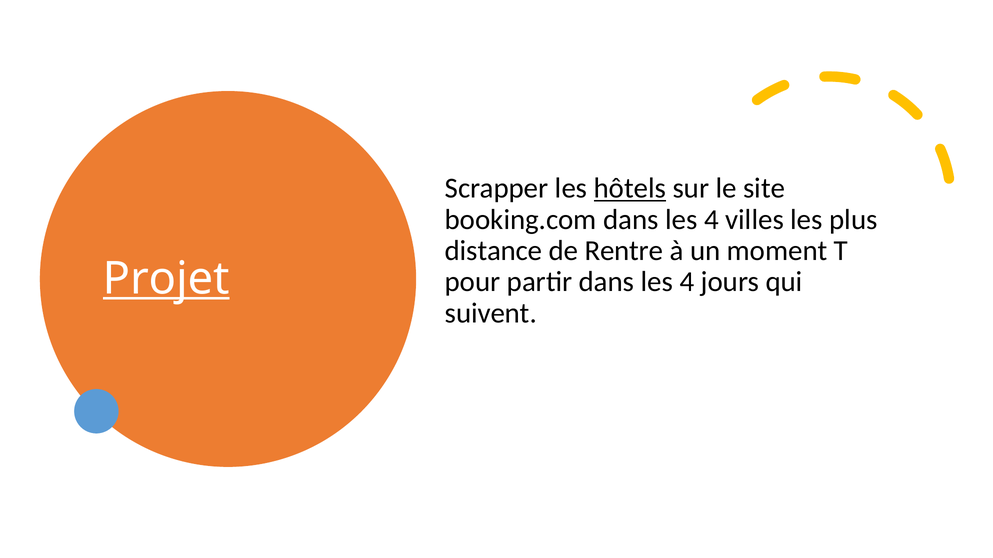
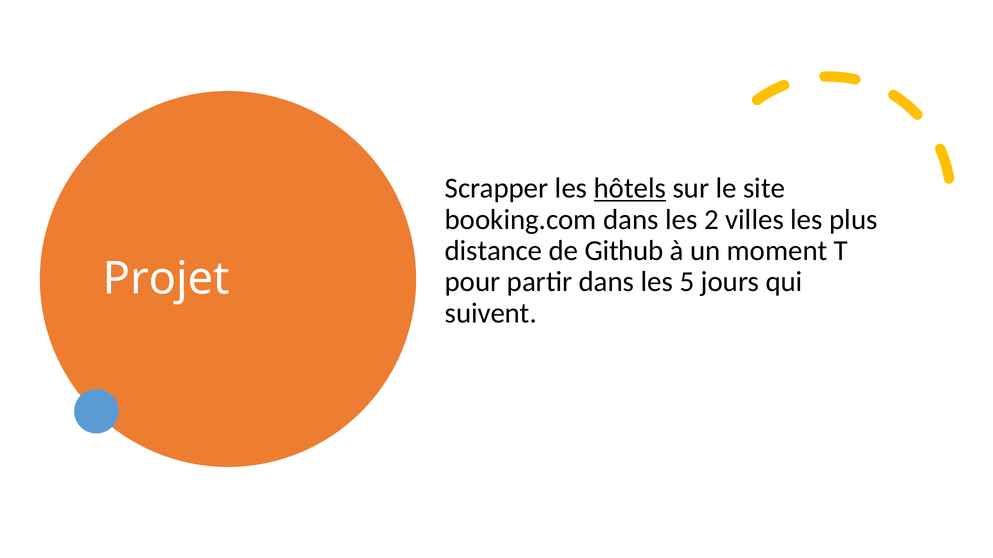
booking.com dans les 4: 4 -> 2
Rentre: Rentre -> Github
Projet underline: present -> none
partir dans les 4: 4 -> 5
